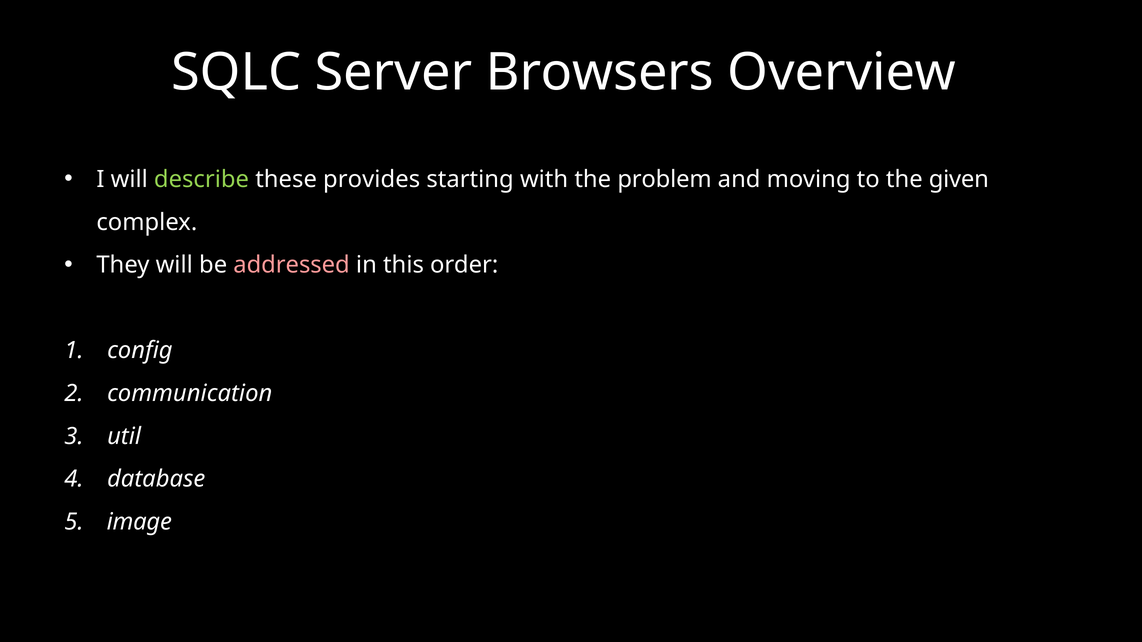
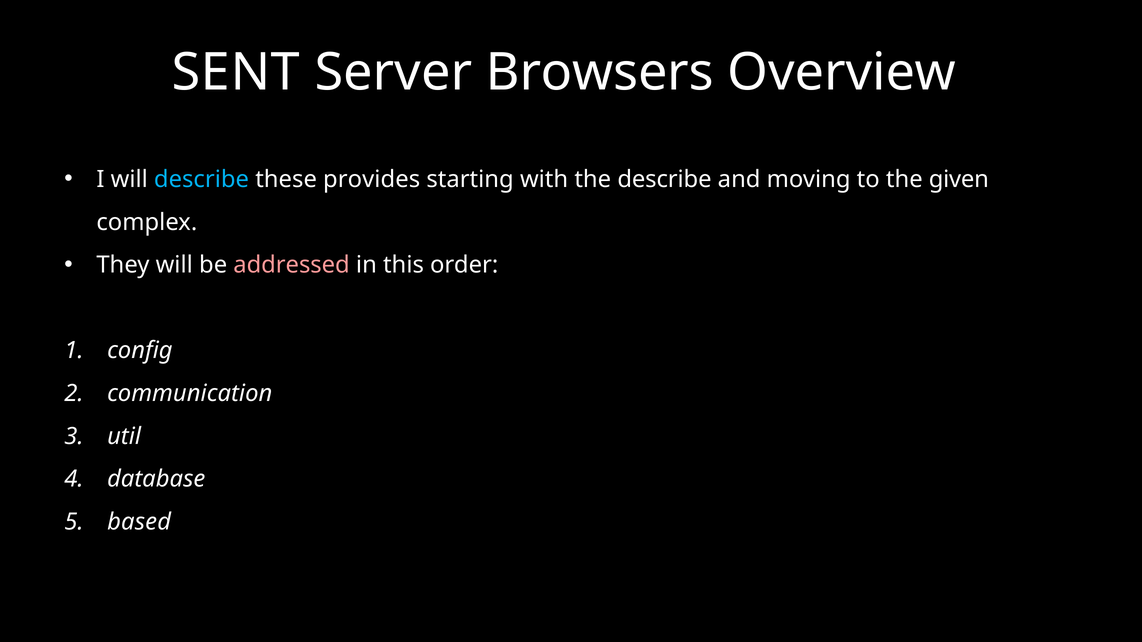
SQLC: SQLC -> SENT
describe at (201, 180) colour: light green -> light blue
the problem: problem -> describe
image: image -> based
